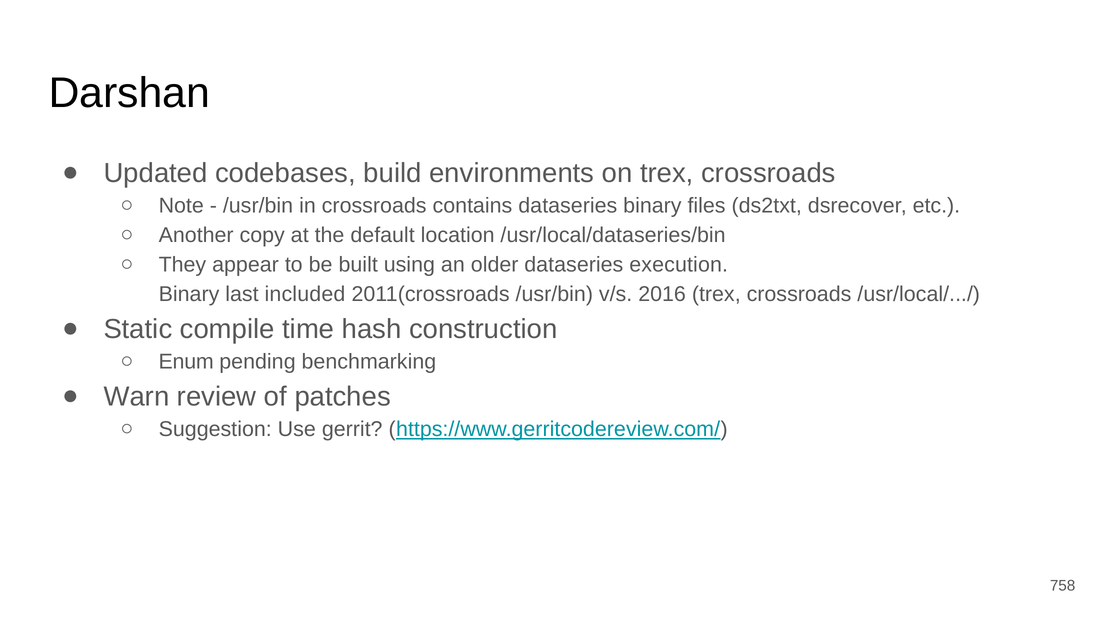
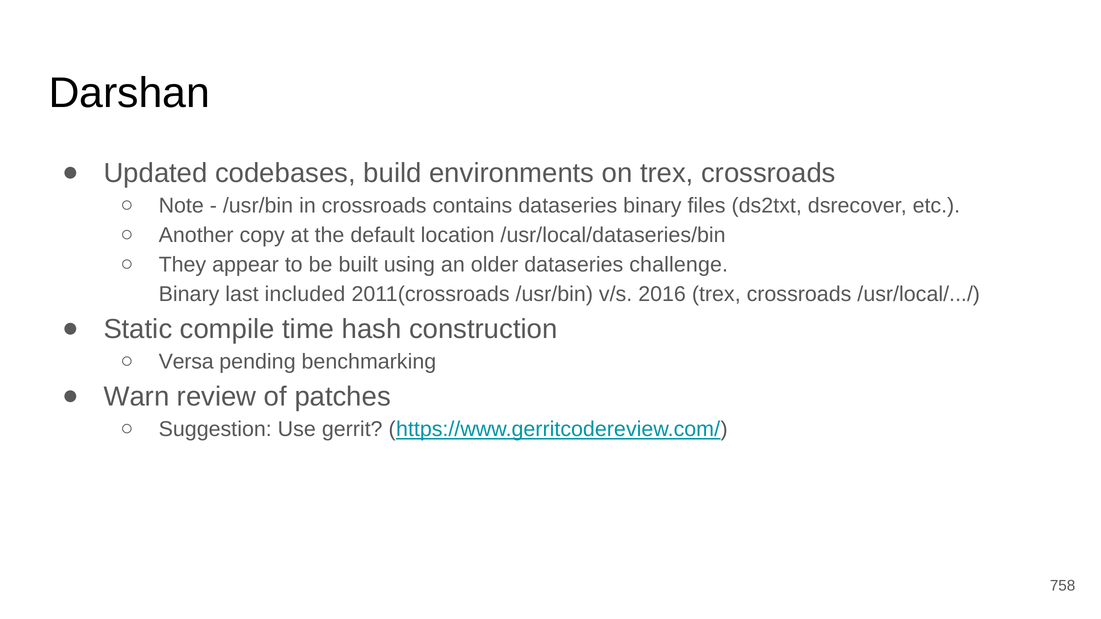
execution: execution -> challenge
Enum: Enum -> Versa
